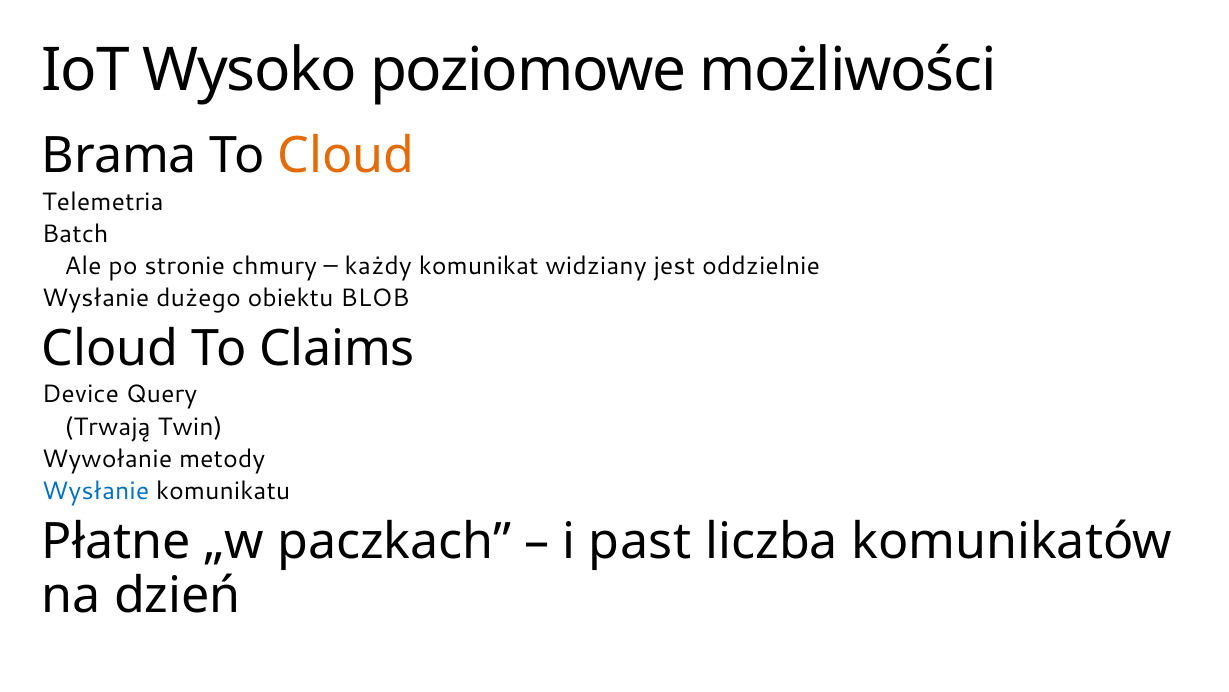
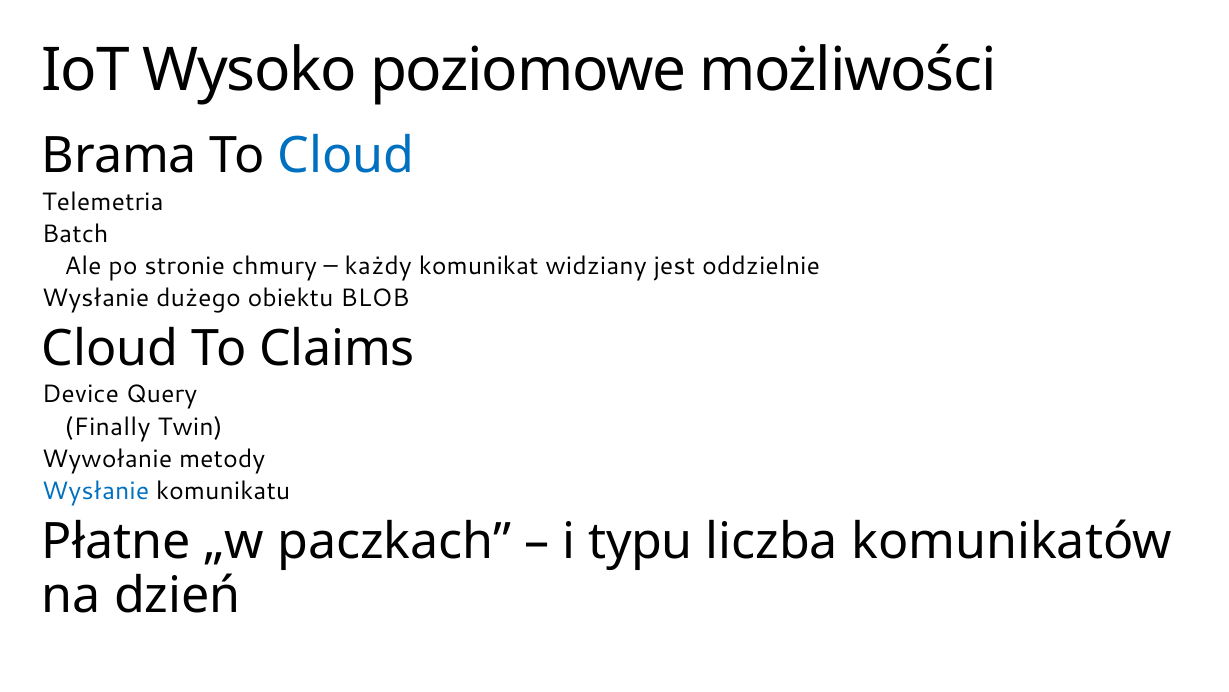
Cloud at (346, 156) colour: orange -> blue
Trwają: Trwają -> Finally
past: past -> typu
